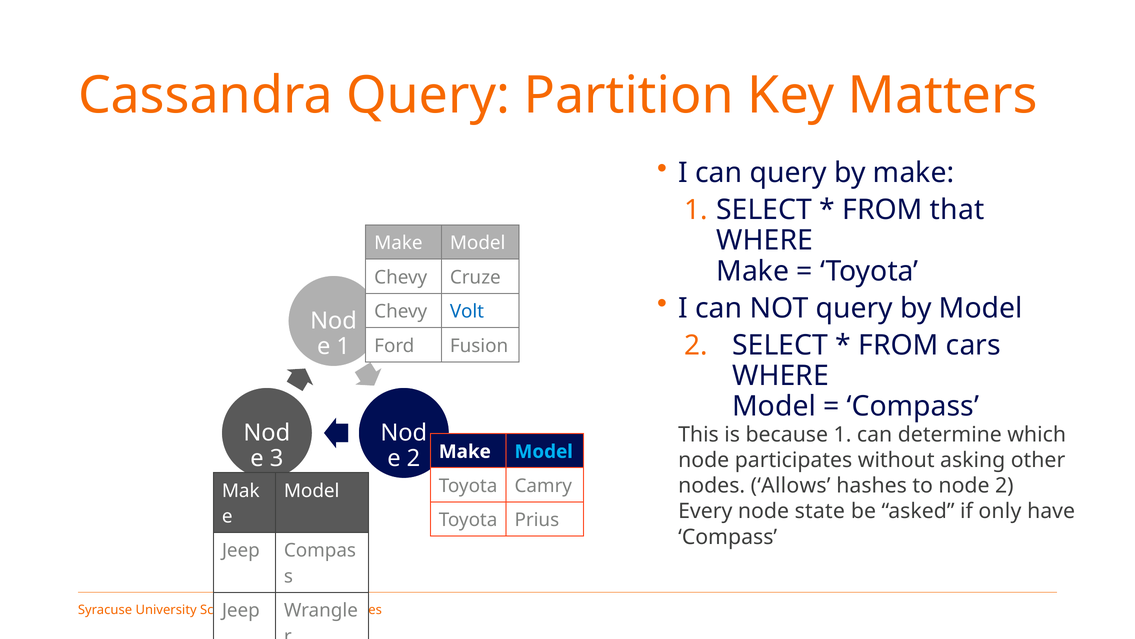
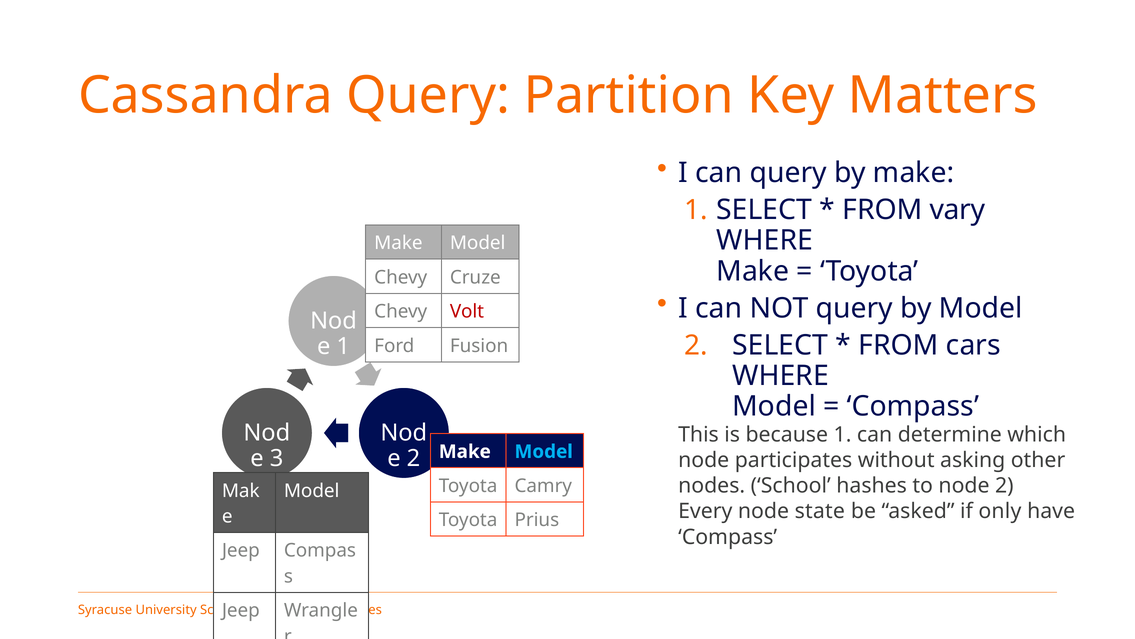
that: that -> vary
Volt colour: blue -> red
nodes Allows: Allows -> School
